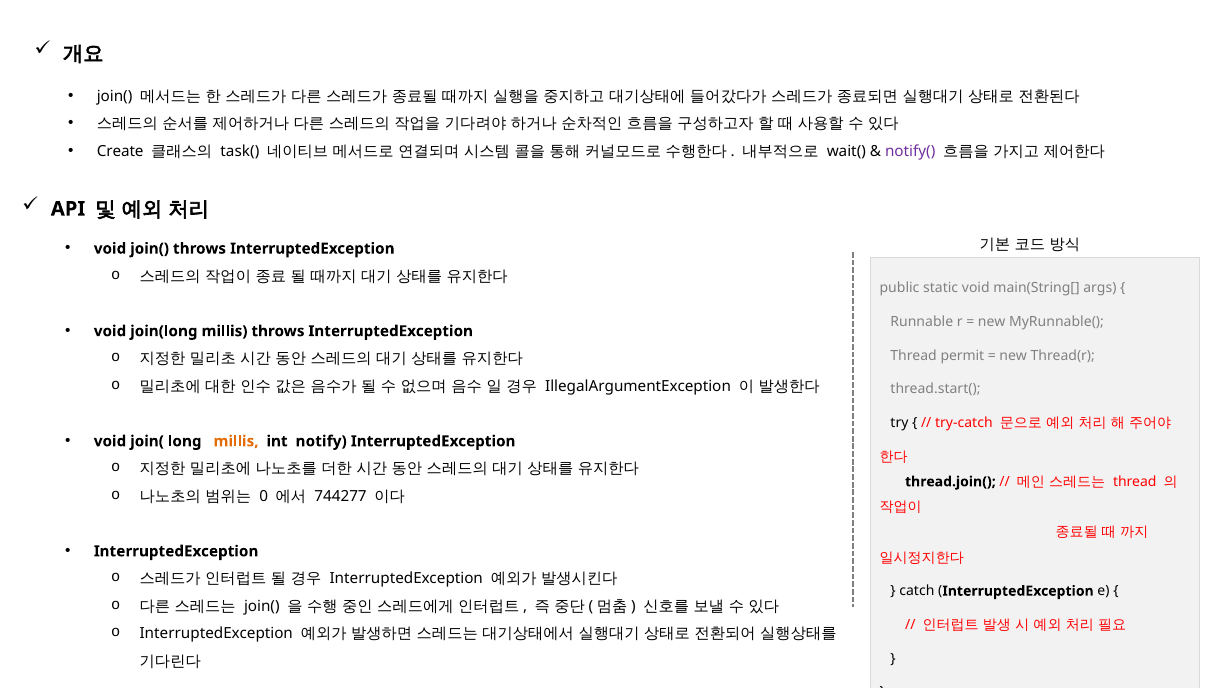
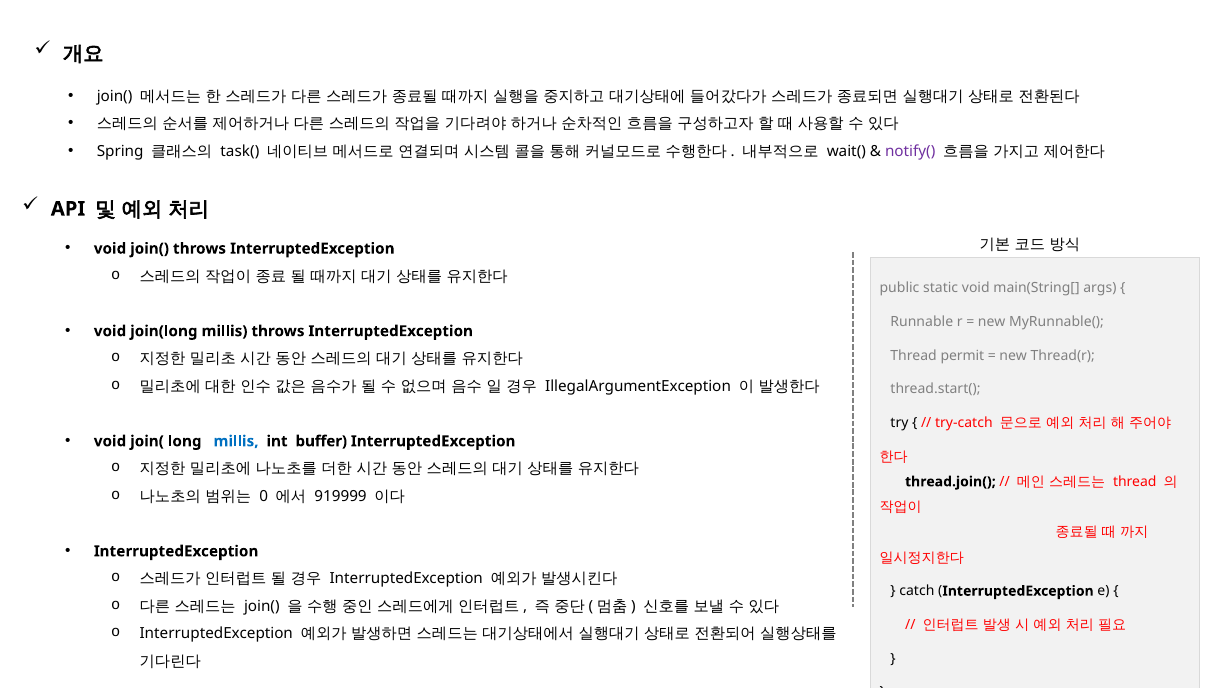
Create: Create -> Spring
millis at (236, 441) colour: orange -> blue
notify: notify -> buffer
744277: 744277 -> 919999
